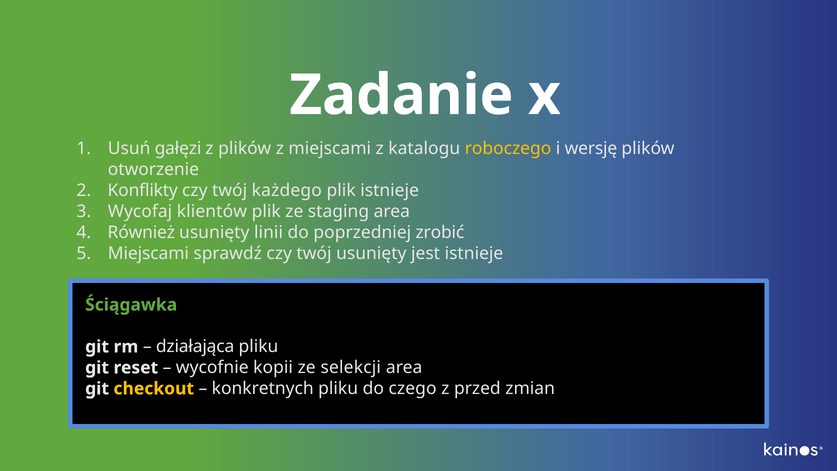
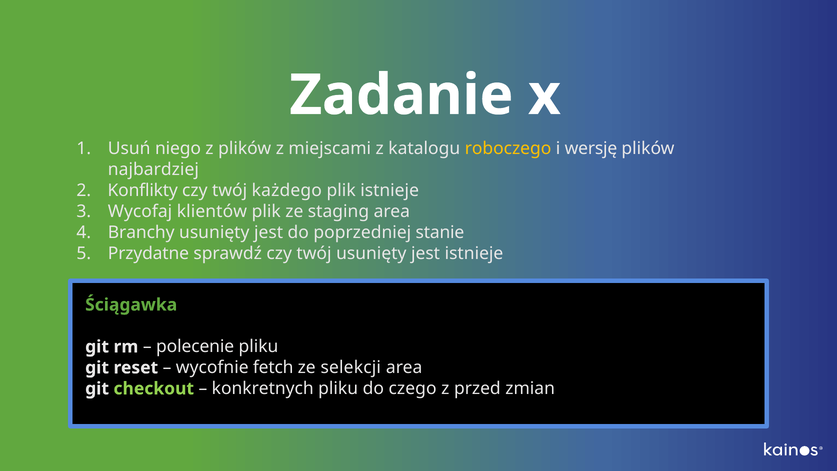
gałęzi: gałęzi -> niego
otworzenie: otworzenie -> najbardziej
Również: Również -> Branchy
linii at (269, 232): linii -> jest
zrobić: zrobić -> stanie
Miejscami at (148, 253): Miejscami -> Przydatne
działająca: działająca -> polecenie
kopii: kopii -> fetch
checkout colour: yellow -> light green
